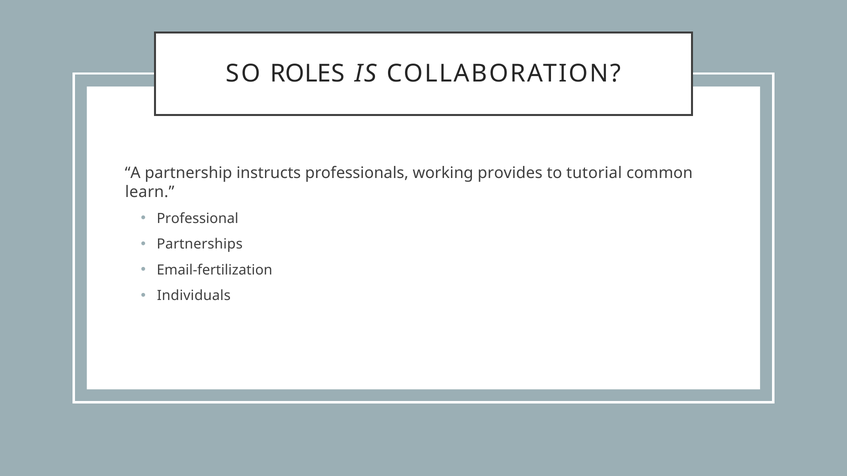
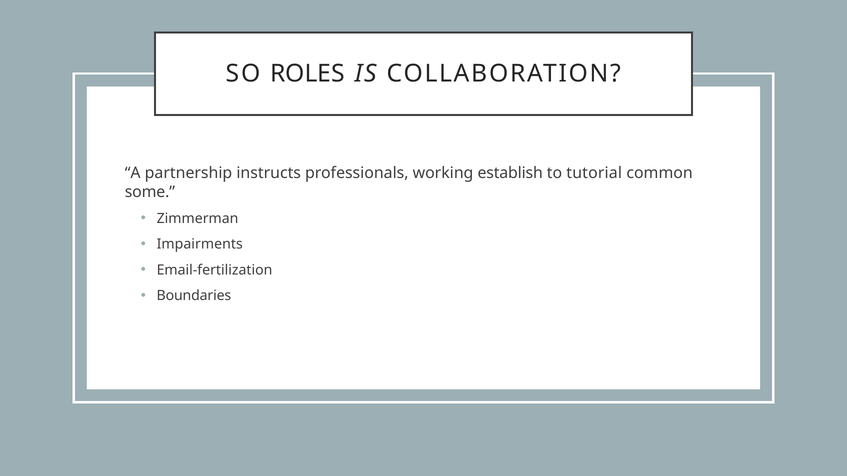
provides: provides -> establish
learn: learn -> some
Professional: Professional -> Zimmerman
Partnerships: Partnerships -> Impairments
Individuals: Individuals -> Boundaries
